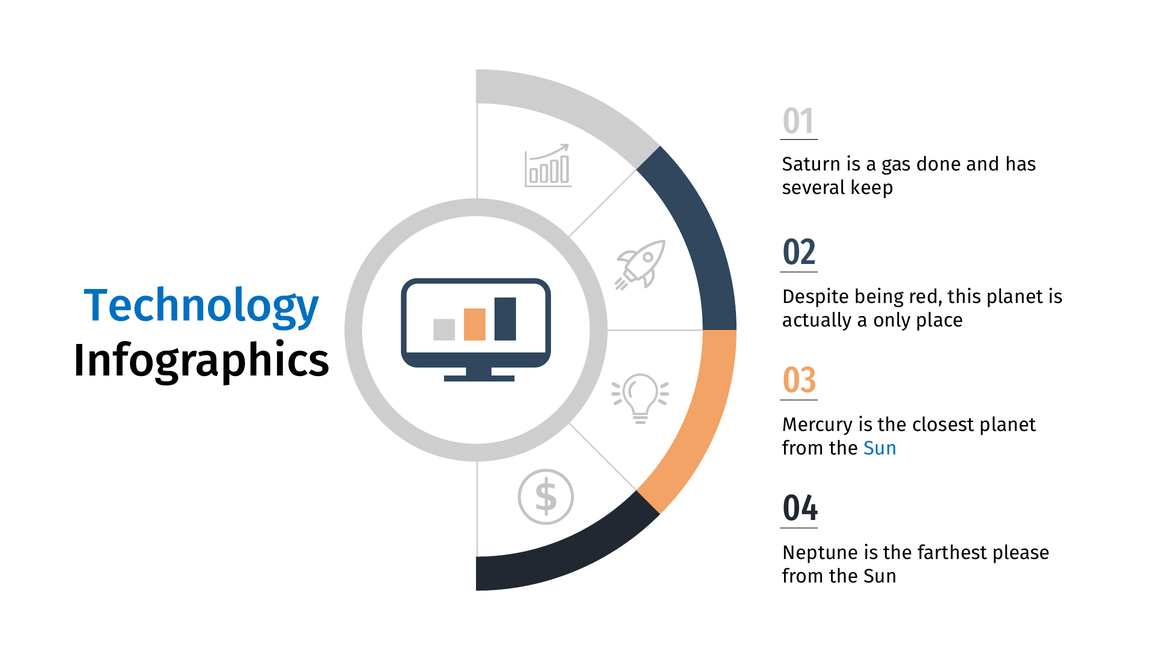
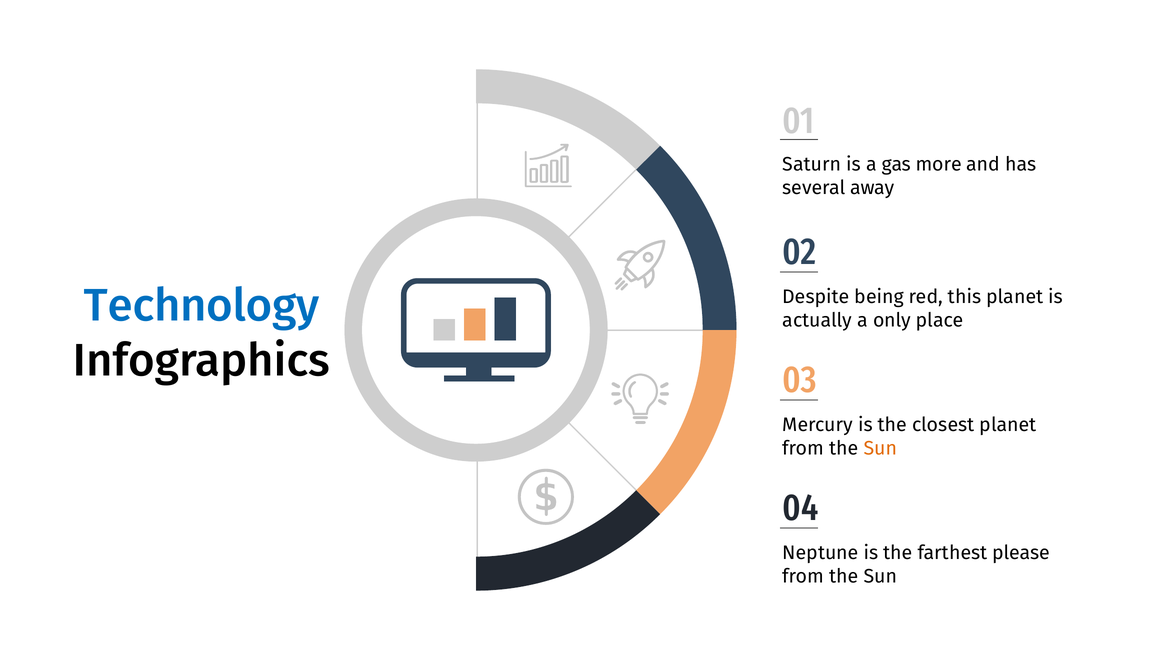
done: done -> more
keep: keep -> away
Sun at (880, 448) colour: blue -> orange
